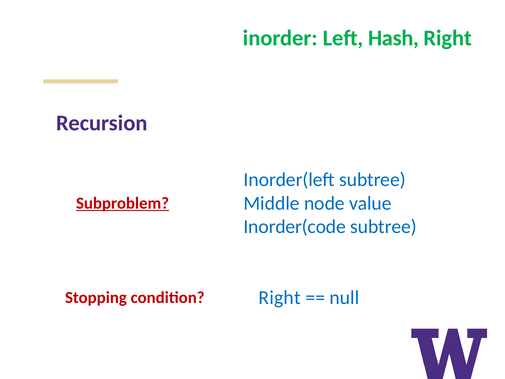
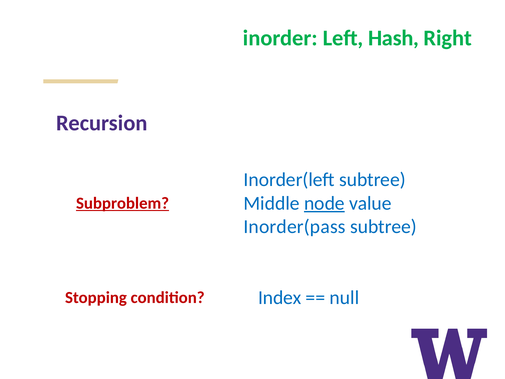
node underline: none -> present
Inorder(code: Inorder(code -> Inorder(pass
Right at (280, 297): Right -> Index
